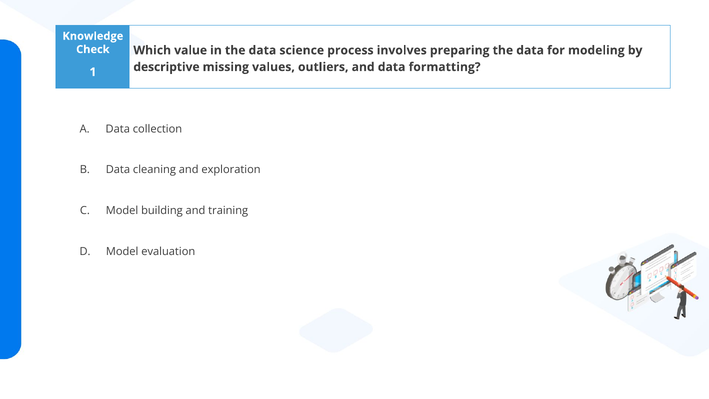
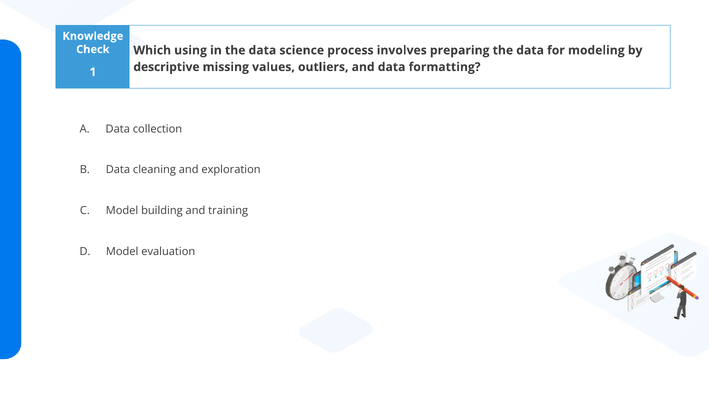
value: value -> using
